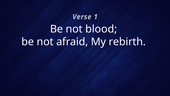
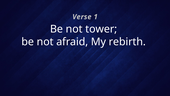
blood: blood -> tower
